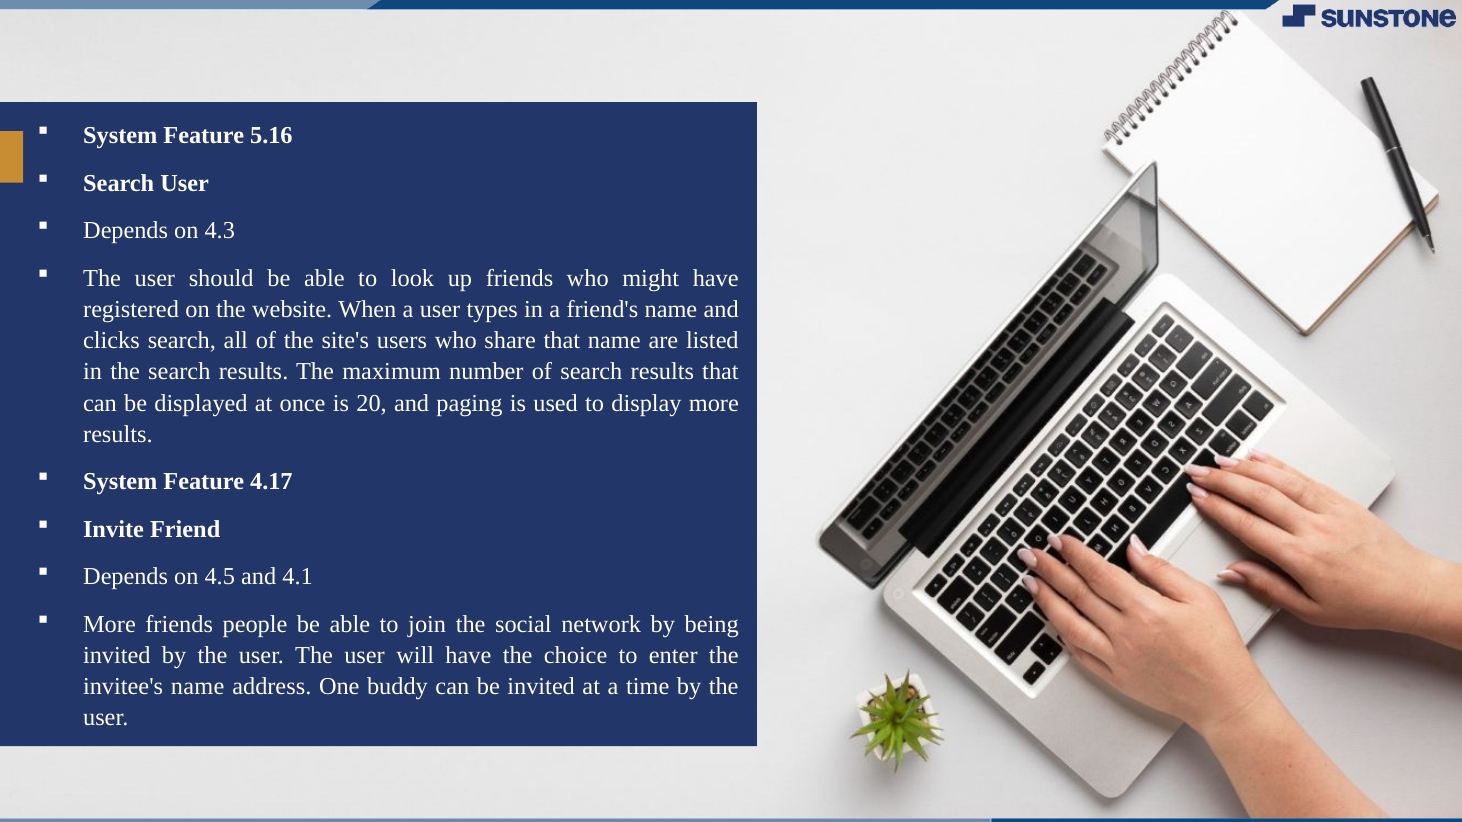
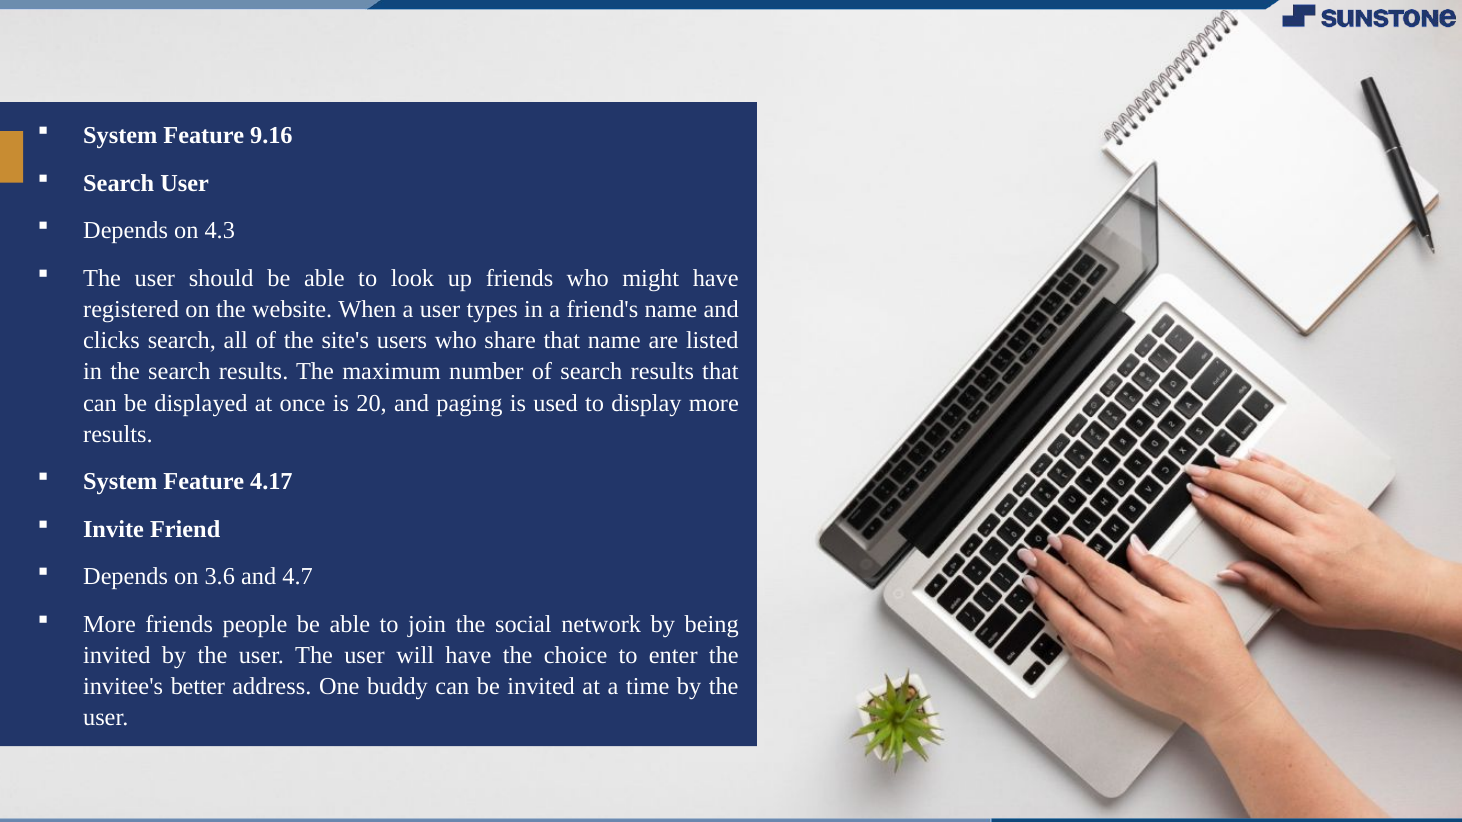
5.16: 5.16 -> 9.16
4.5: 4.5 -> 3.6
4.1: 4.1 -> 4.7
invitee's name: name -> better
